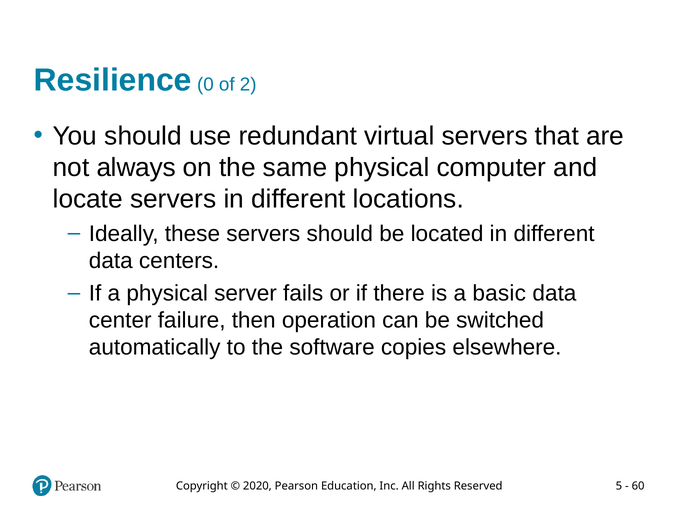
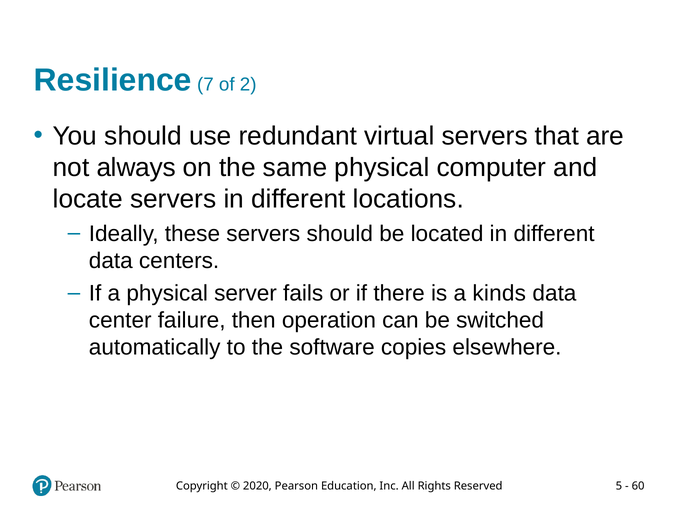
0: 0 -> 7
basic: basic -> kinds
